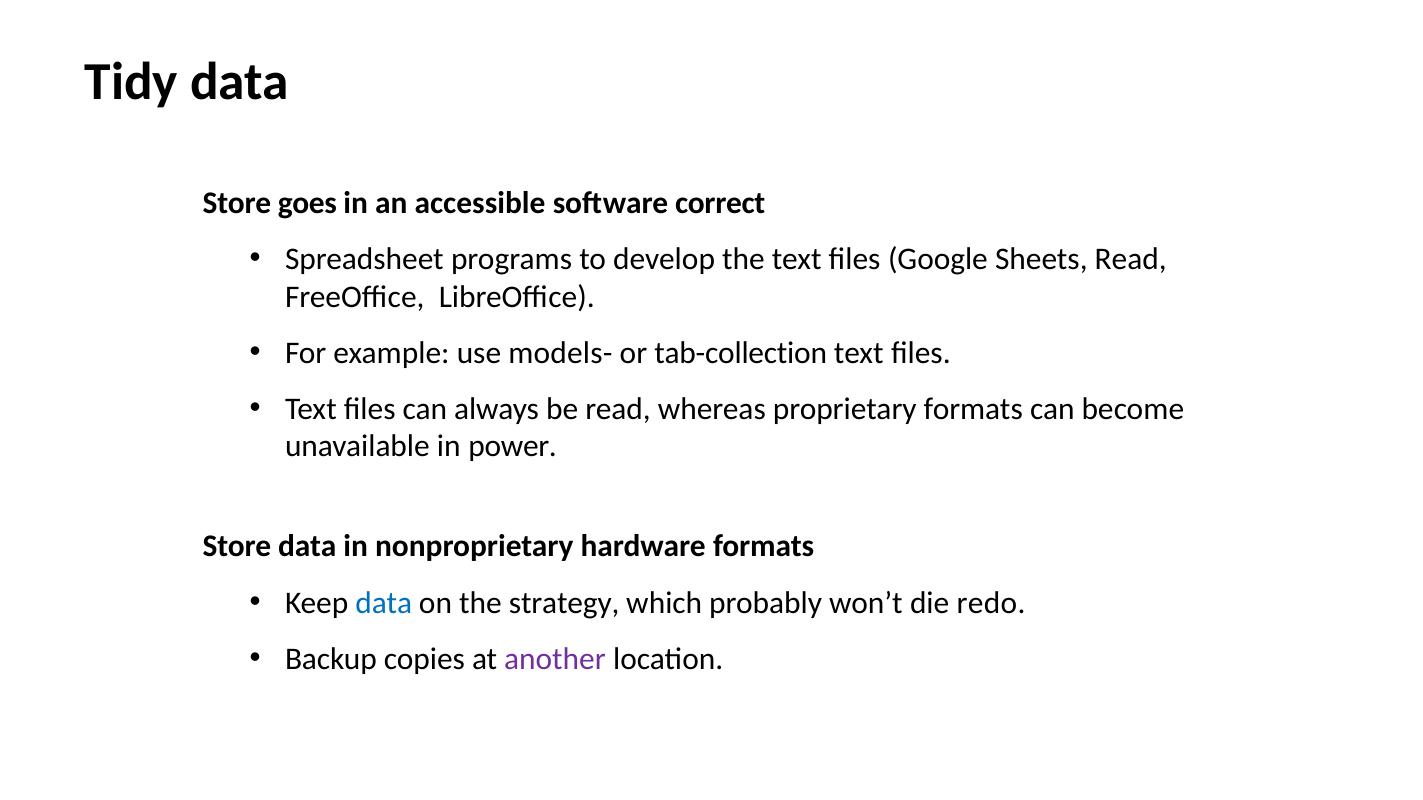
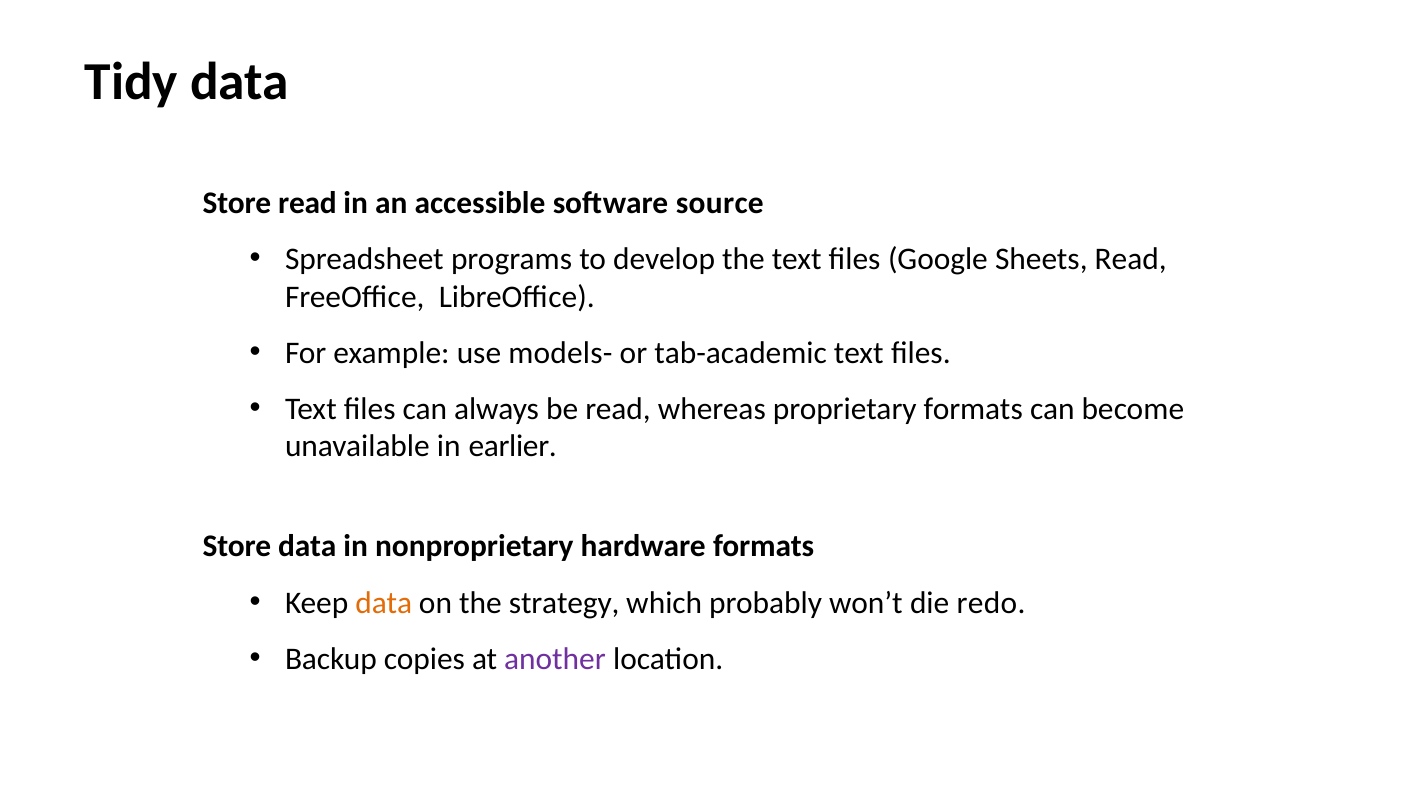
Store goes: goes -> read
correct: correct -> source
tab-collection: tab-collection -> tab-academic
power: power -> earlier
data at (384, 603) colour: blue -> orange
